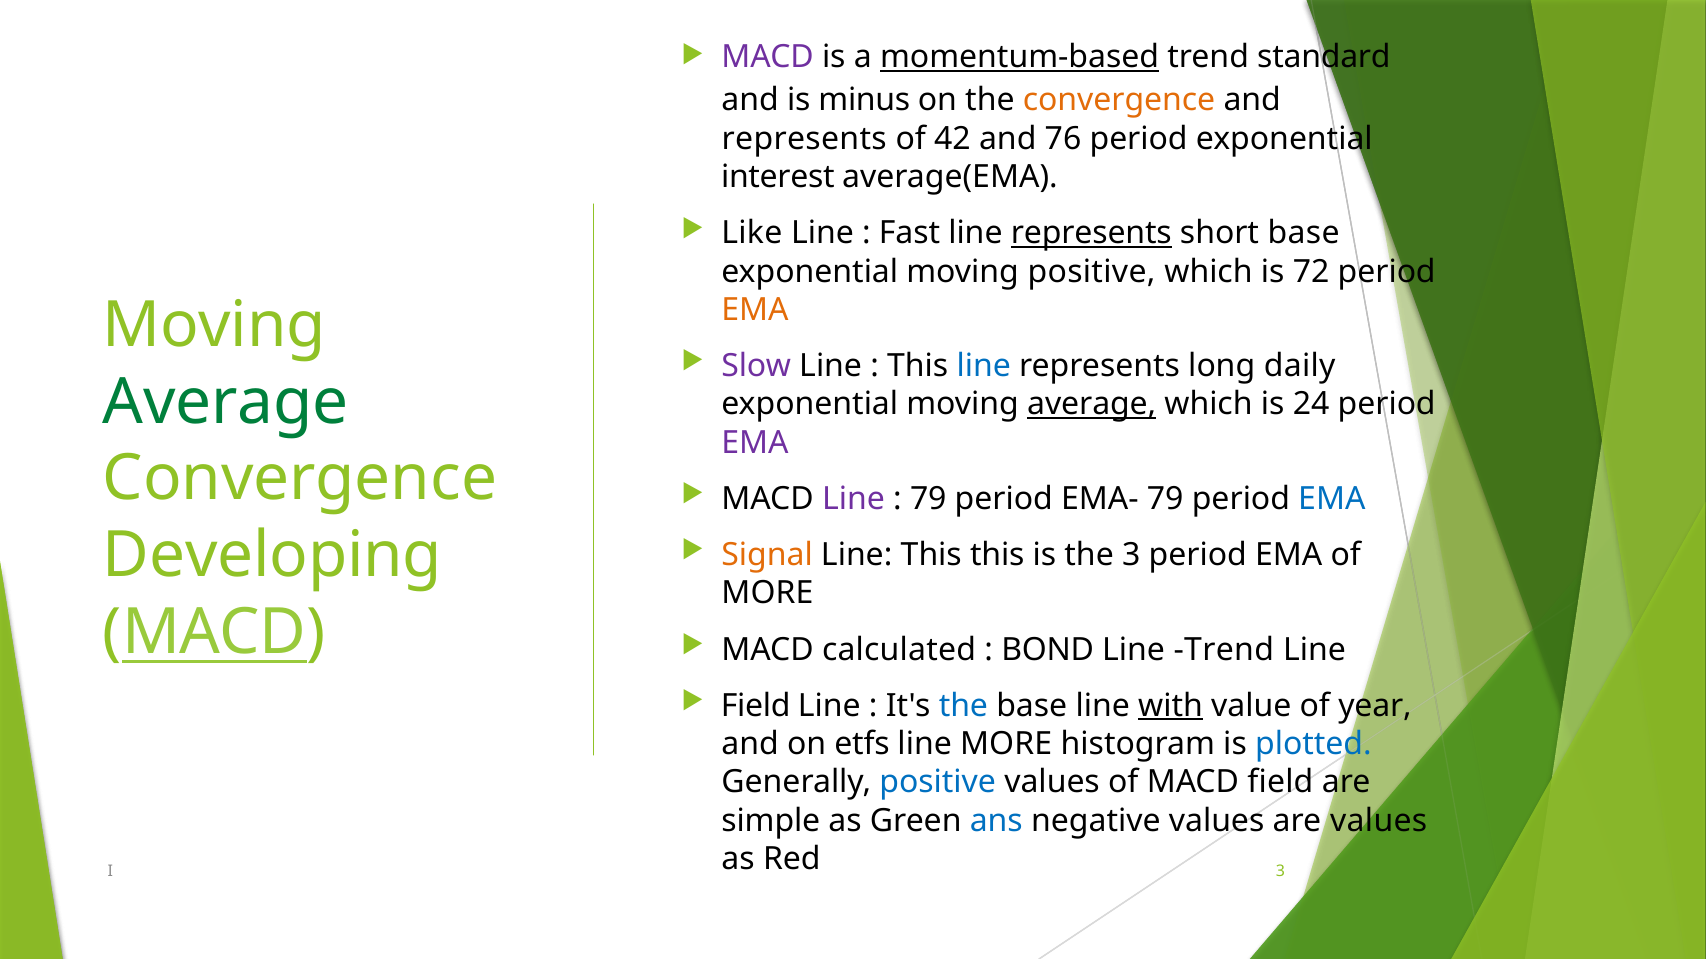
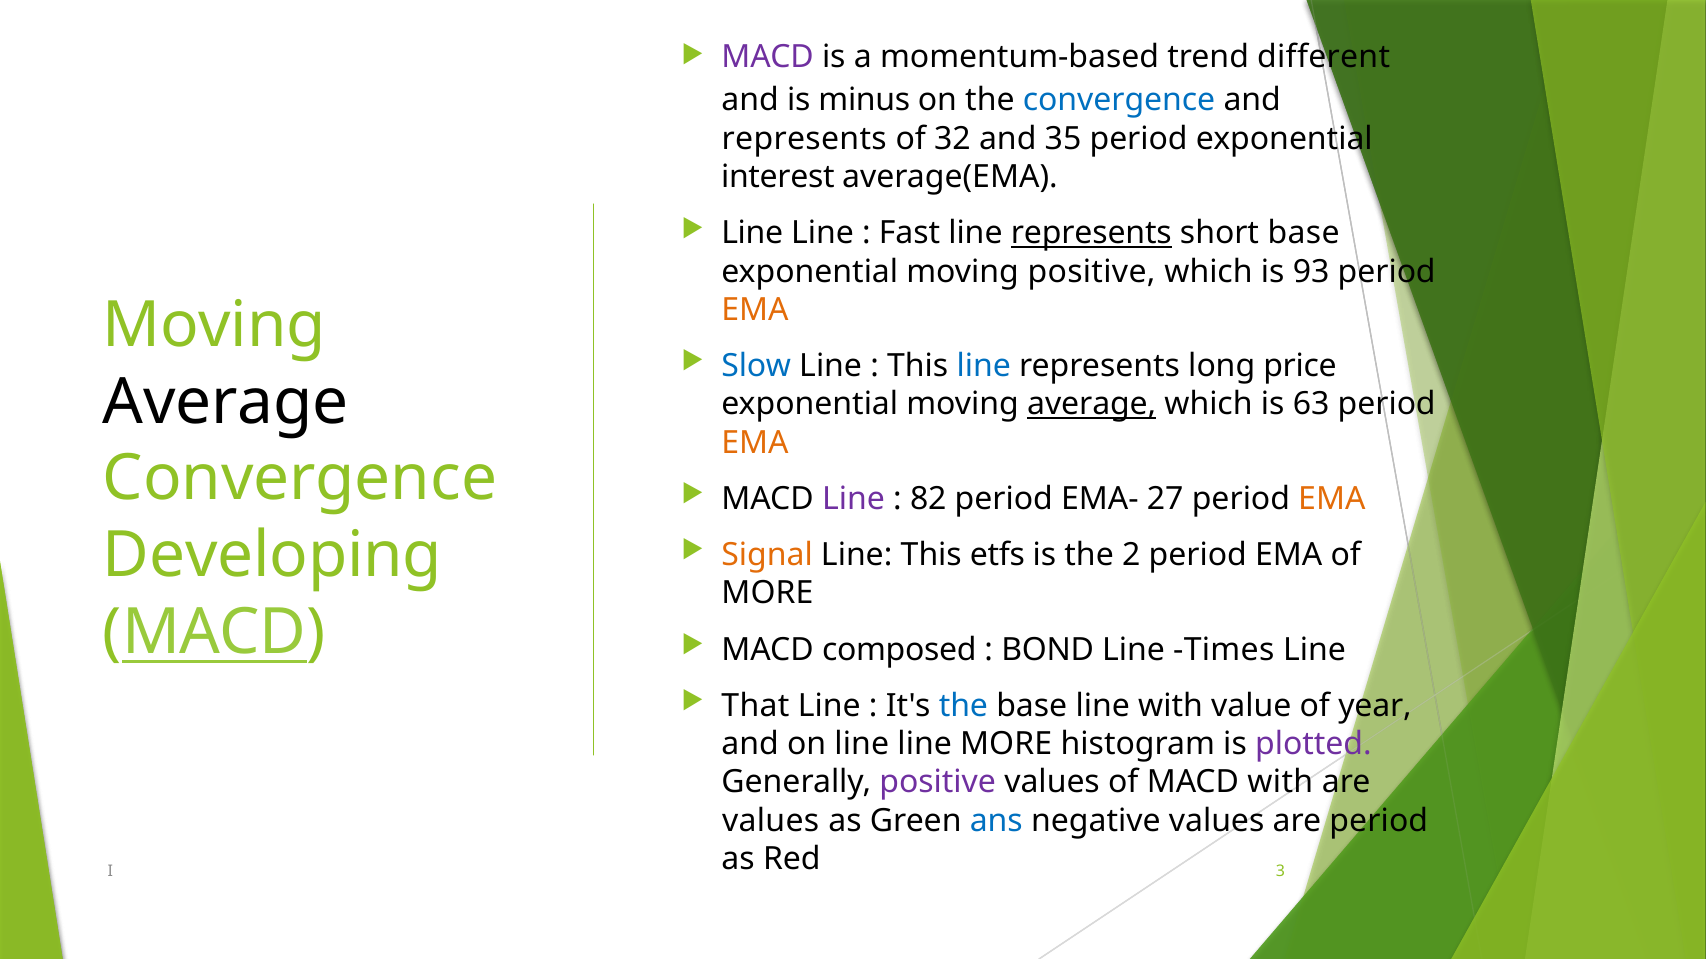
momentum-based underline: present -> none
standard: standard -> different
convergence at (1119, 100) colour: orange -> blue
42: 42 -> 32
76: 76 -> 35
Like at (752, 233): Like -> Line
72: 72 -> 93
Slow colour: purple -> blue
daily: daily -> price
Average at (226, 402) colour: green -> black
24: 24 -> 63
EMA at (755, 443) colour: purple -> orange
79 at (928, 499): 79 -> 82
EMA- 79: 79 -> 27
EMA at (1332, 499) colour: blue -> orange
This this: this -> etfs
the 3: 3 -> 2
calculated: calculated -> composed
Line Trend: Trend -> Times
Field at (756, 706): Field -> That
with at (1171, 706) underline: present -> none
on etfs: etfs -> line
plotted colour: blue -> purple
positive at (938, 783) colour: blue -> purple
MACD field: field -> with
simple at (771, 821): simple -> values
are values: values -> period
